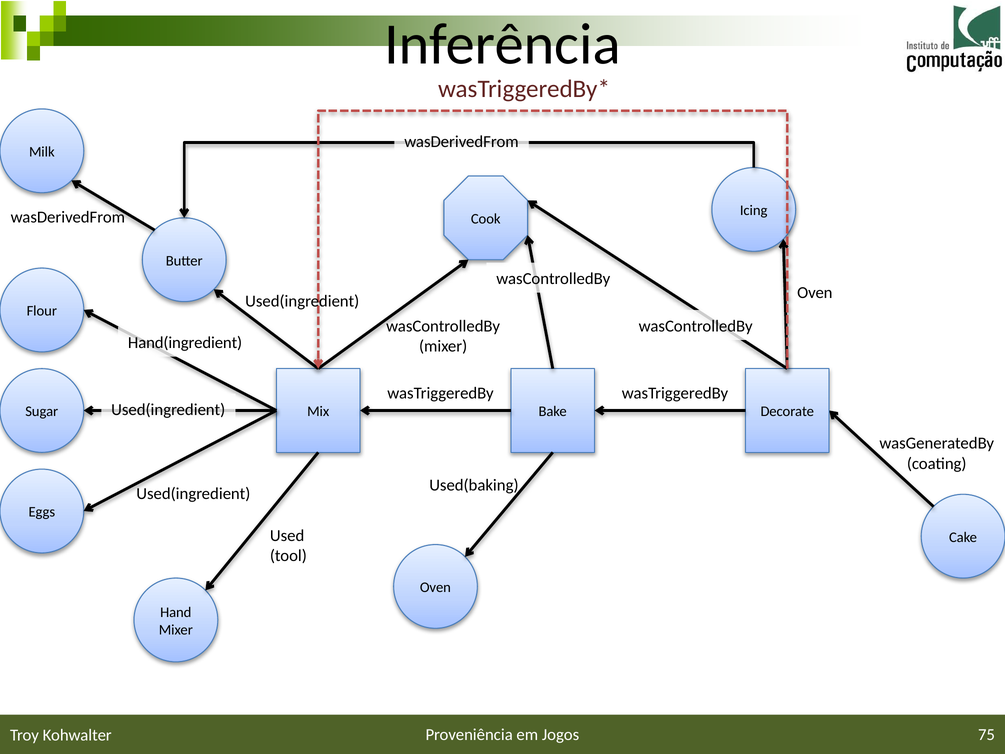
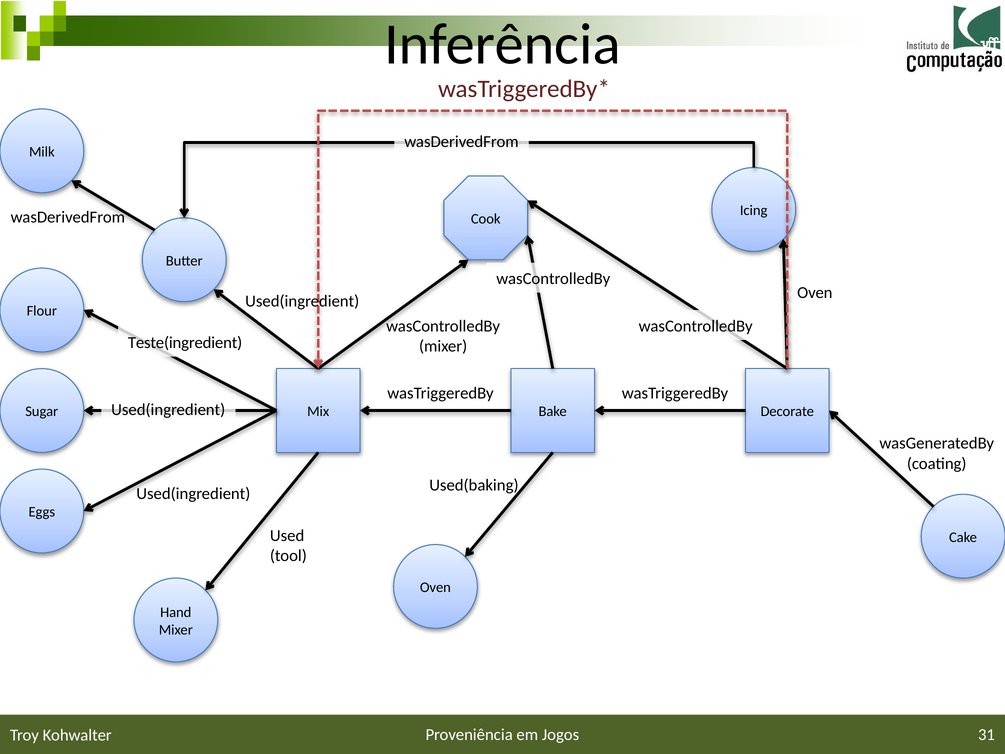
Hand(ingredient: Hand(ingredient -> Teste(ingredient
75: 75 -> 31
